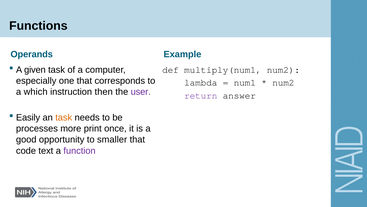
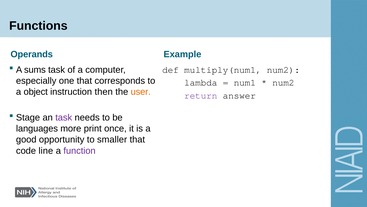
given: given -> sums
which: which -> object
user colour: purple -> orange
Easily: Easily -> Stage
task at (64, 117) colour: orange -> purple
processes: processes -> languages
text: text -> line
